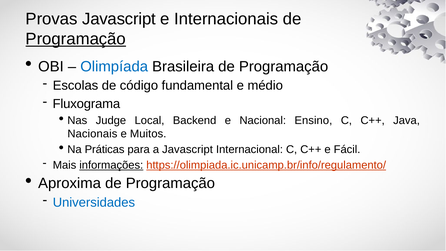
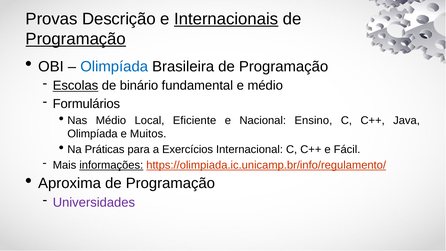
Provas Javascript: Javascript -> Descrição
Internacionais underline: none -> present
Escolas underline: none -> present
código: código -> binário
Fluxograma: Fluxograma -> Formulários
Nas Judge: Judge -> Médio
Backend: Backend -> Eficiente
Nacionais at (92, 134): Nacionais -> Olimpíada
a Javascript: Javascript -> Exercícios
Universidades colour: blue -> purple
